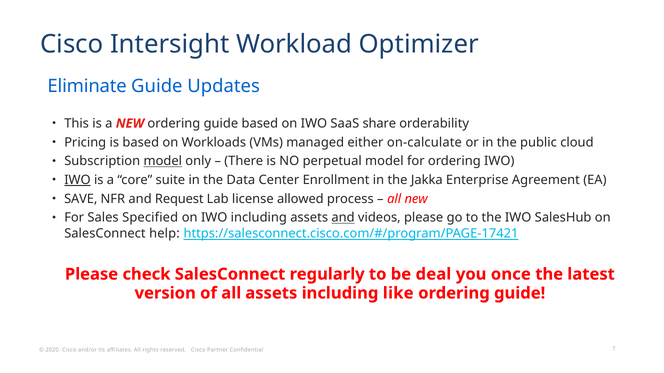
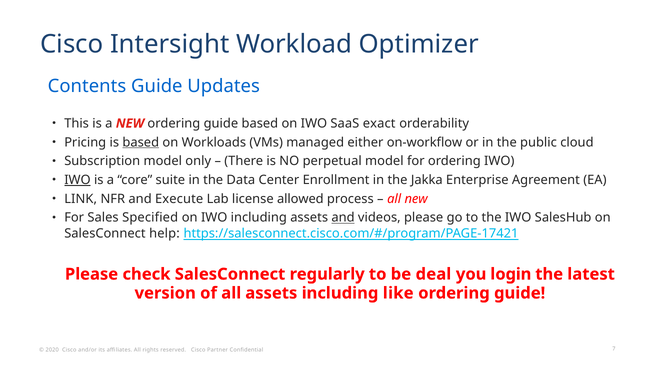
Eliminate: Eliminate -> Contents
share: share -> exact
based at (141, 142) underline: none -> present
on-calculate: on-calculate -> on-workflow
model at (163, 161) underline: present -> none
SAVE: SAVE -> LINK
Request: Request -> Execute
once: once -> login
